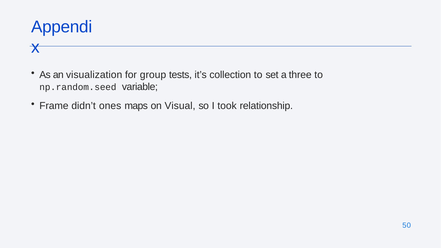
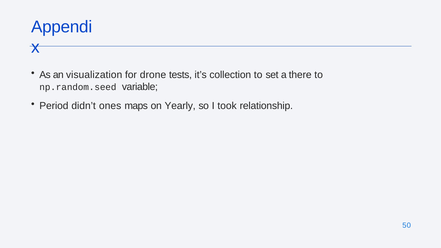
group: group -> drone
three: three -> there
Frame: Frame -> Period
Visual: Visual -> Yearly
